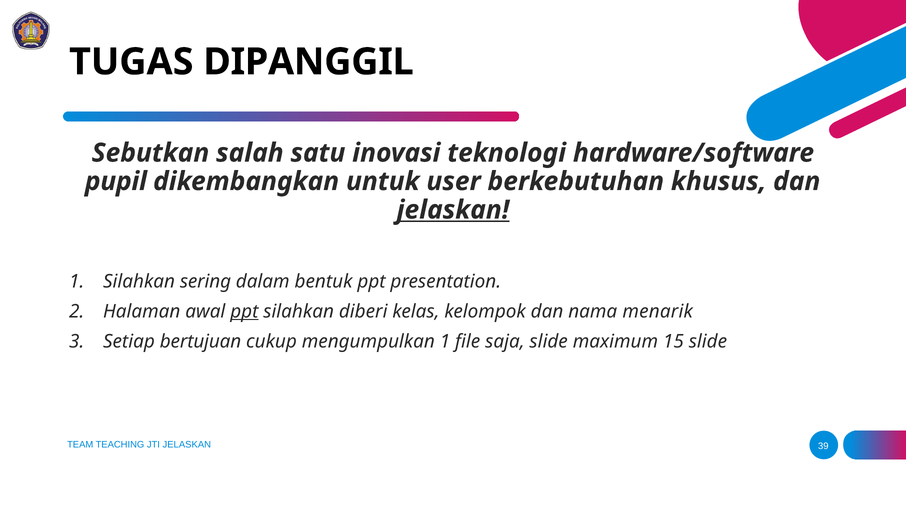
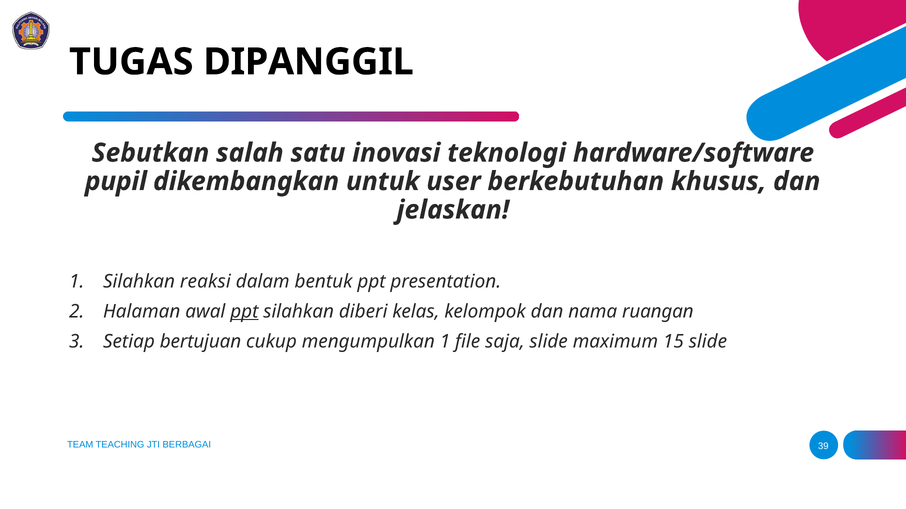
jelaskan at (453, 210) underline: present -> none
sering: sering -> reaksi
menarik: menarik -> ruangan
JTI JELASKAN: JELASKAN -> BERBAGAI
